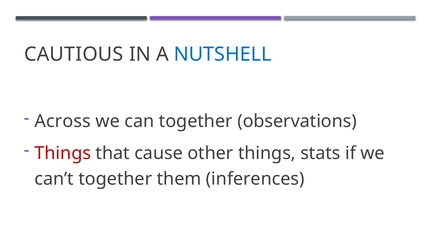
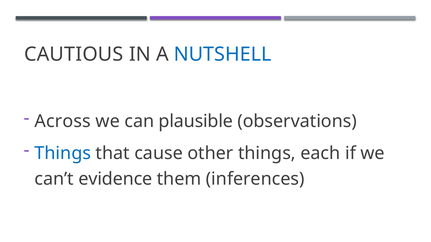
can together: together -> plausible
Things at (63, 154) colour: red -> blue
stats: stats -> each
can’t together: together -> evidence
